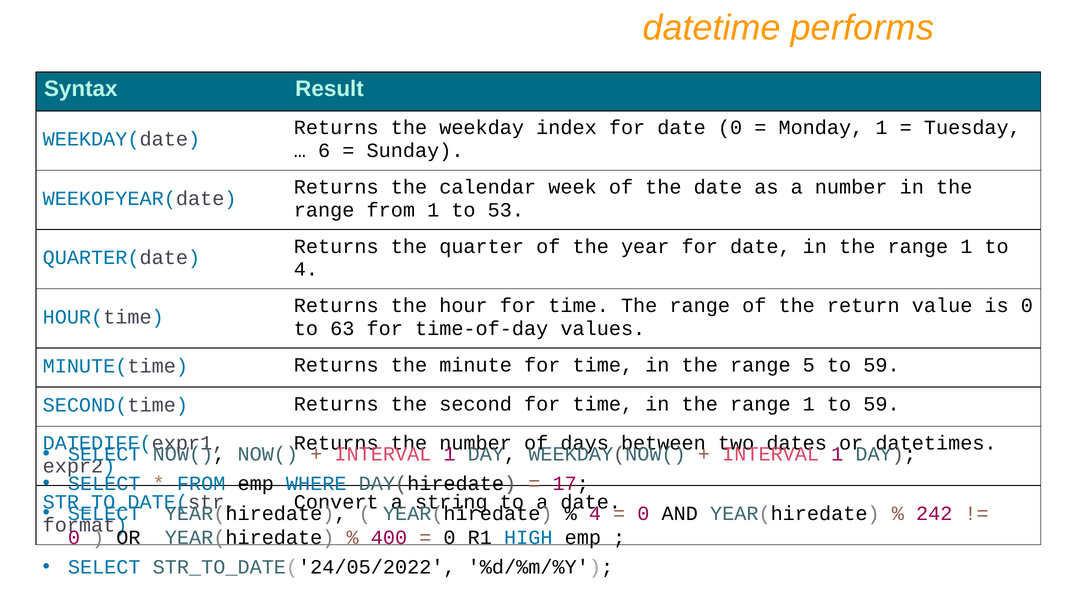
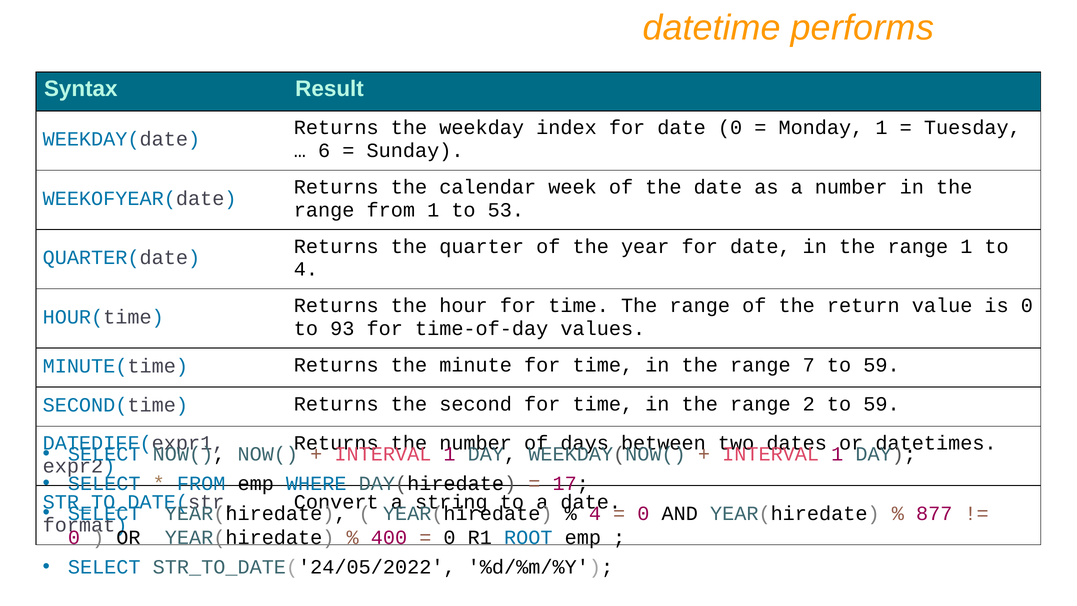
63: 63 -> 93
5: 5 -> 7
1 at (809, 404): 1 -> 2
242: 242 -> 877
HIGH: HIGH -> ROOT
